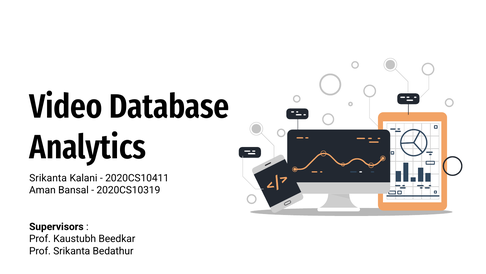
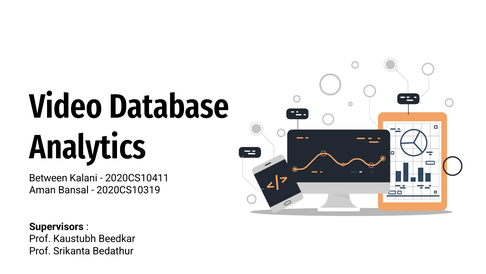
Srikanta at (48, 178): Srikanta -> Between
